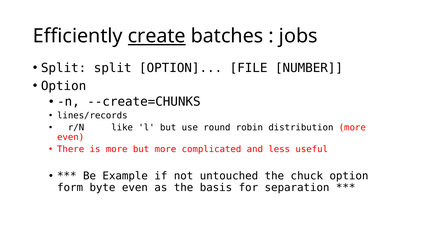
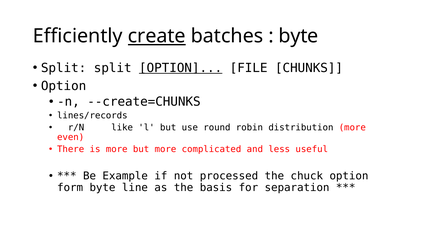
jobs at (298, 36): jobs -> byte
OPTION at (181, 68) underline: none -> present
NUMBER: NUMBER -> CHUNKS
untouched: untouched -> processed
byte even: even -> line
